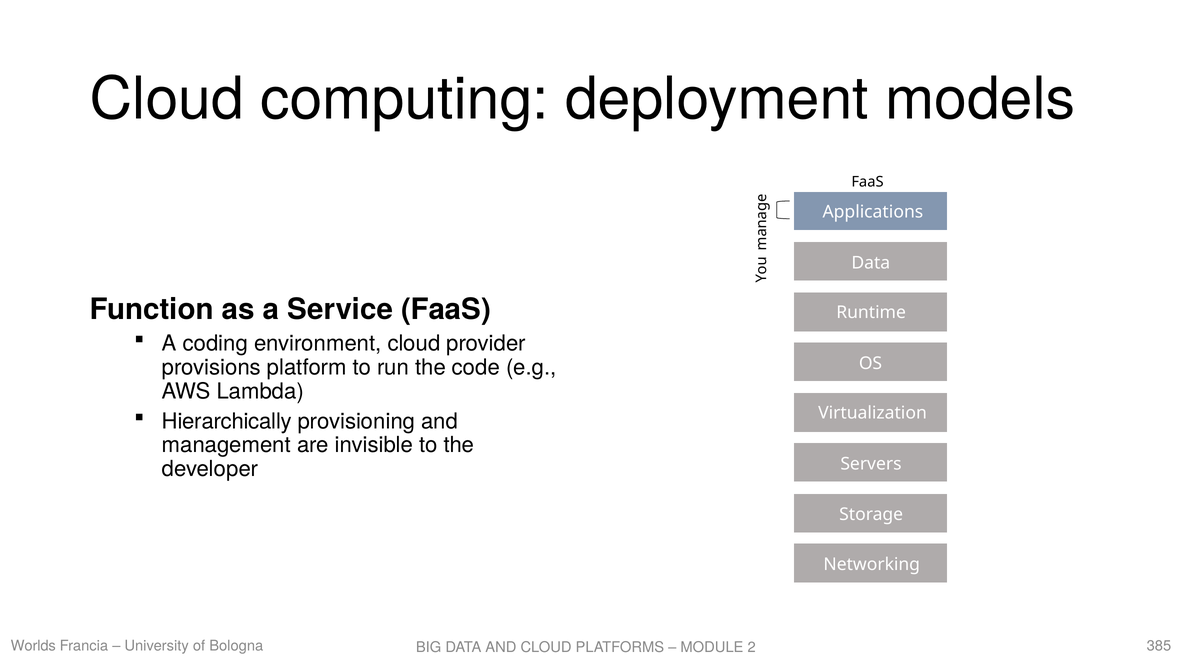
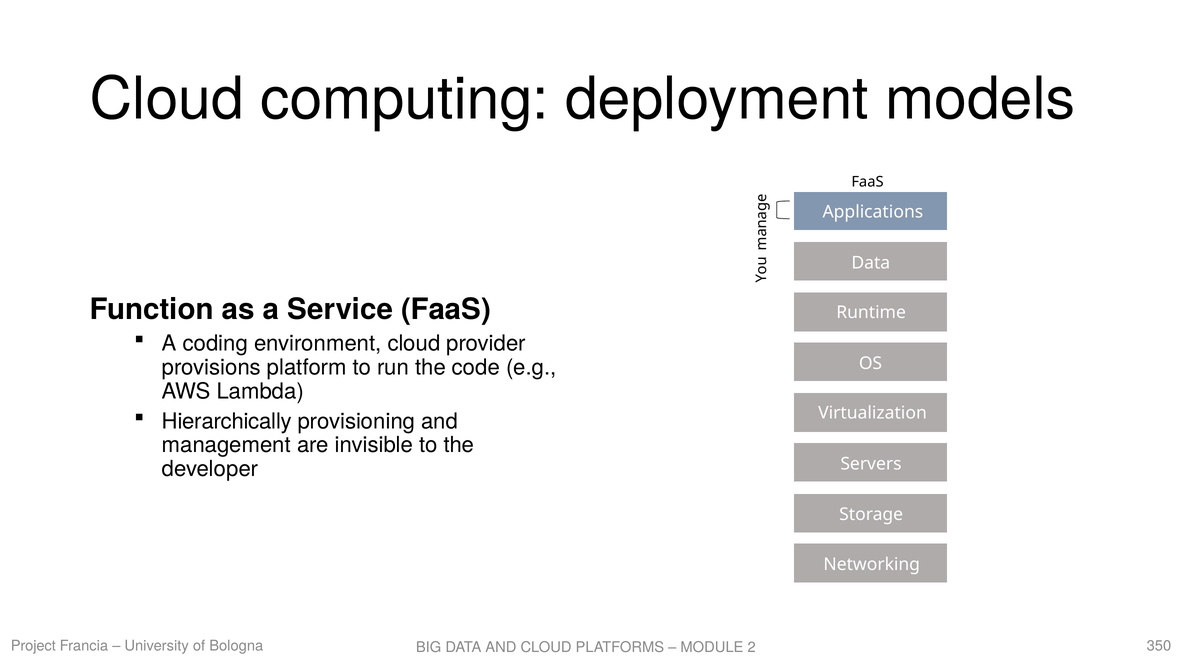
Worlds: Worlds -> Project
385: 385 -> 350
